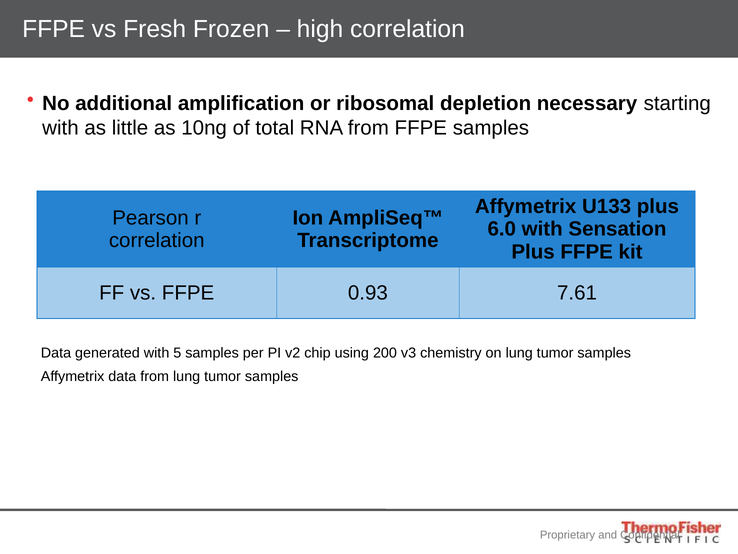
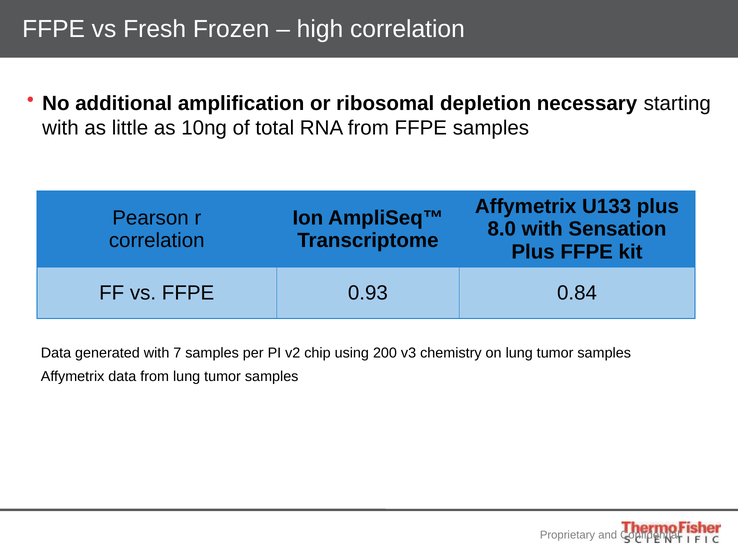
6.0: 6.0 -> 8.0
7.61: 7.61 -> 0.84
5: 5 -> 7
